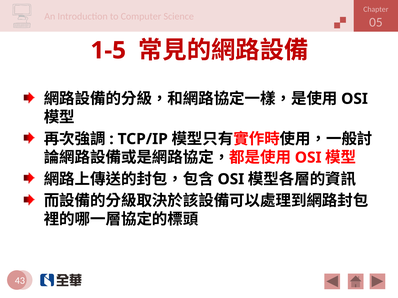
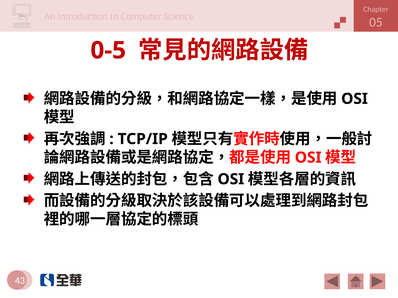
1-5: 1-5 -> 0-5
